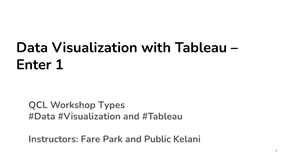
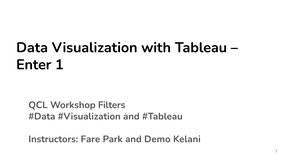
Types: Types -> Filters
Public: Public -> Demo
